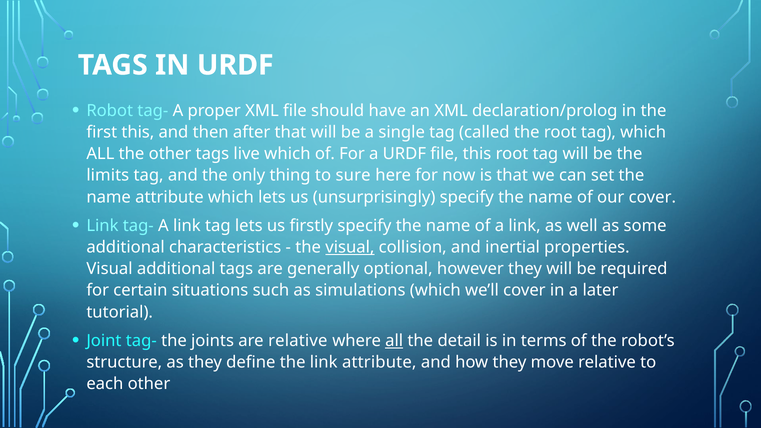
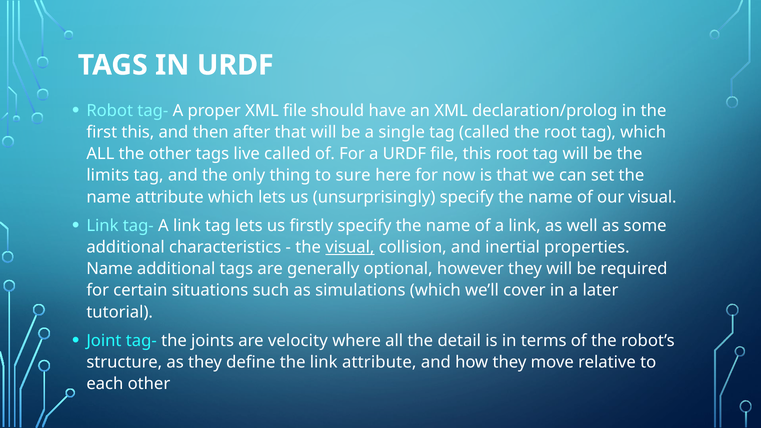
live which: which -> called
our cover: cover -> visual
Visual at (109, 269): Visual -> Name
are relative: relative -> velocity
all at (394, 341) underline: present -> none
